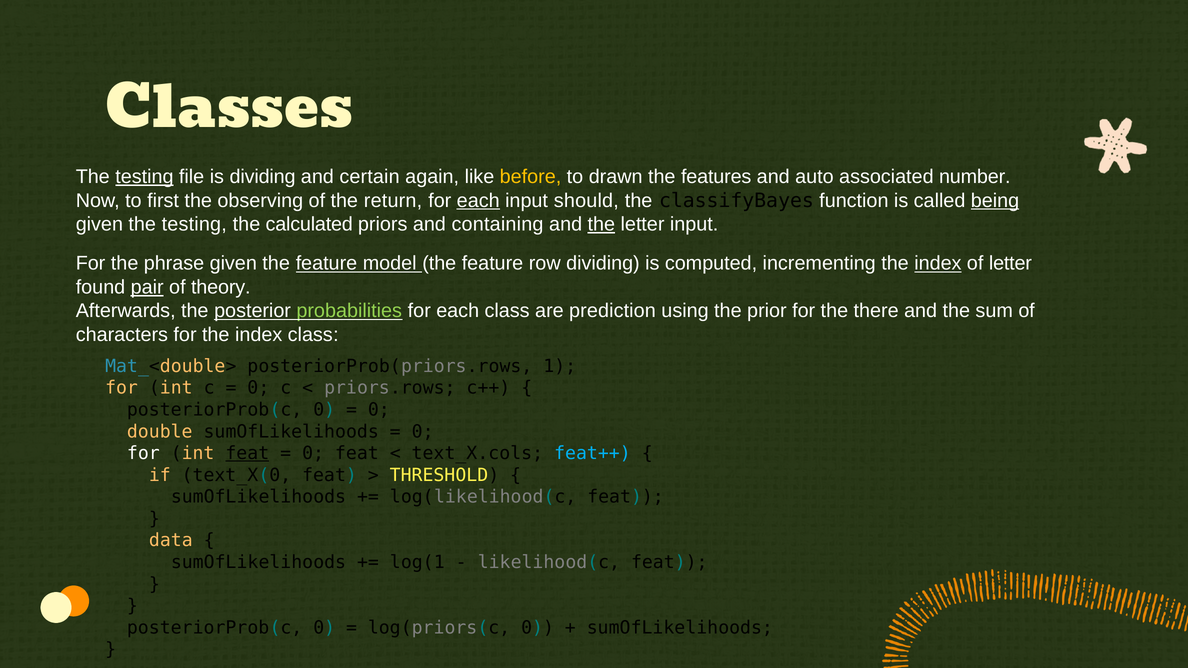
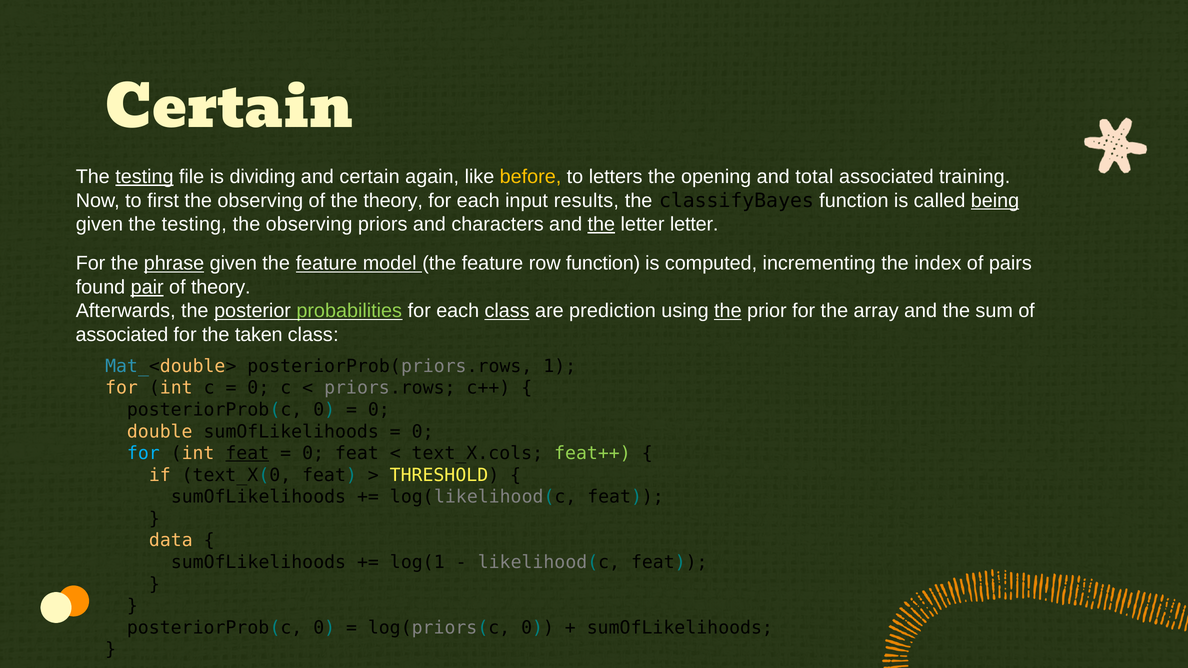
Classes at (229, 108): Classes -> Certain
drawn: drawn -> letters
features: features -> opening
auto: auto -> total
number: number -> training
the return: return -> theory
each at (478, 201) underline: present -> none
should: should -> results
calculated at (309, 224): calculated -> observing
containing: containing -> characters
letter input: input -> letter
phrase underline: none -> present
row dividing: dividing -> function
index at (938, 264) underline: present -> none
of letter: letter -> pairs
class at (507, 311) underline: none -> present
the at (728, 311) underline: none -> present
there: there -> array
characters at (122, 335): characters -> associated
for the index: index -> taken
for at (143, 453) colour: white -> light blue
feat++ colour: light blue -> light green
